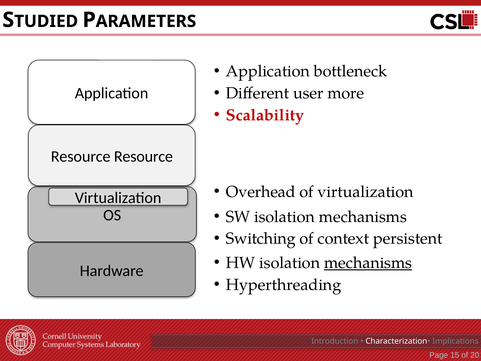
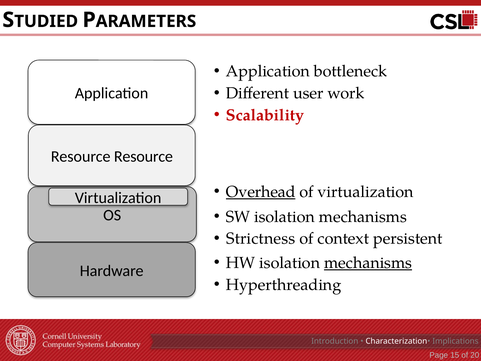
more: more -> work
Overhead underline: none -> present
Switching: Switching -> Strictness
